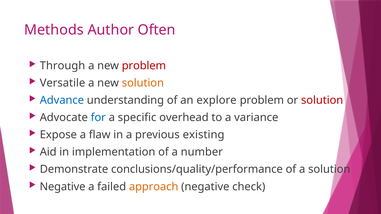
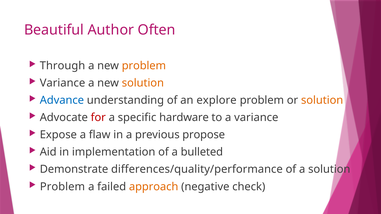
Methods: Methods -> Beautiful
problem at (144, 66) colour: red -> orange
Versatile at (62, 83): Versatile -> Variance
solution at (322, 100) colour: red -> orange
for colour: blue -> red
overhead: overhead -> hardware
existing: existing -> propose
number: number -> bulleted
conclusions/quality/performance: conclusions/quality/performance -> differences/quality/performance
Negative at (63, 187): Negative -> Problem
